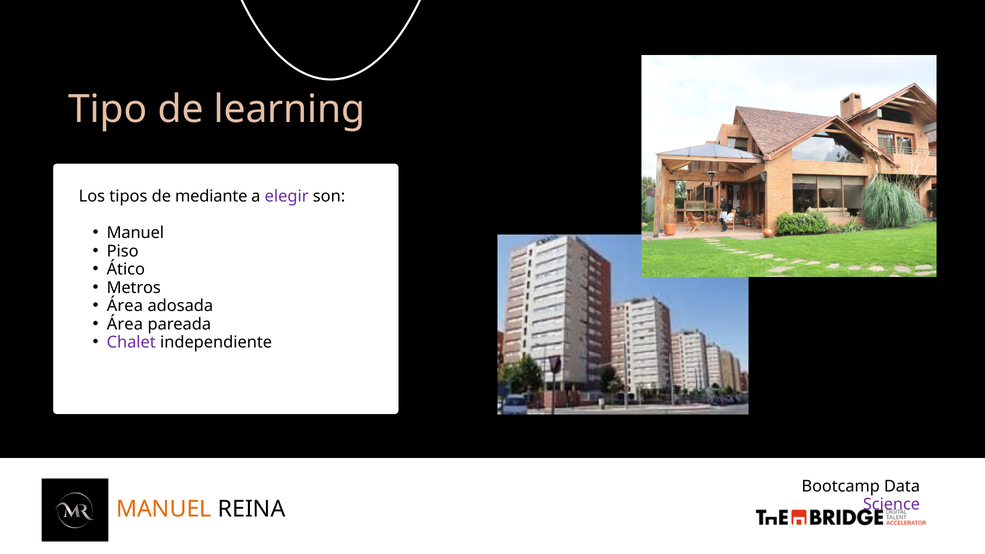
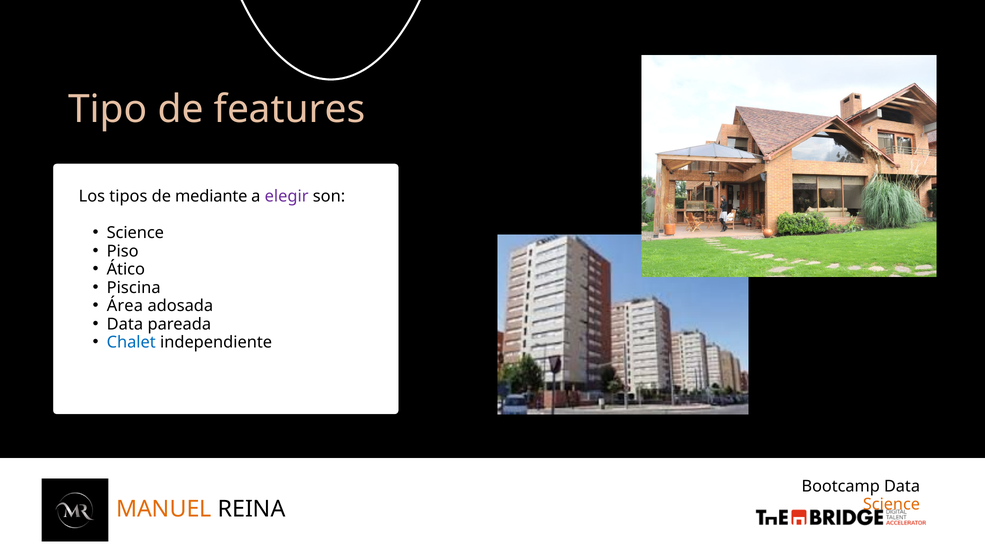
learning: learning -> features
Manuel at (135, 233): Manuel -> Science
Metros: Metros -> Piscina
Área at (125, 324): Área -> Data
Chalet colour: purple -> blue
Science at (891, 505) colour: purple -> orange
